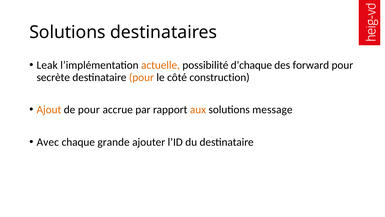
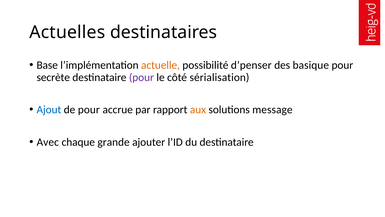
Solutions at (67, 32): Solutions -> Actuelles
Leak: Leak -> Base
d’chaque: d’chaque -> d’penser
forward: forward -> basique
pour at (141, 77) colour: orange -> purple
construction: construction -> sérialisation
Ajout colour: orange -> blue
